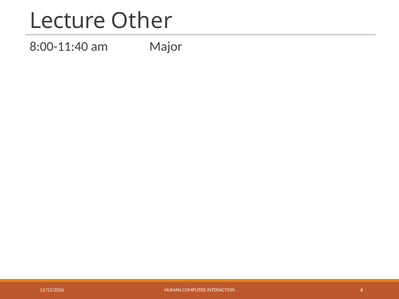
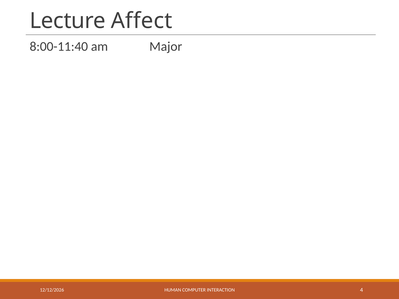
Other: Other -> Affect
